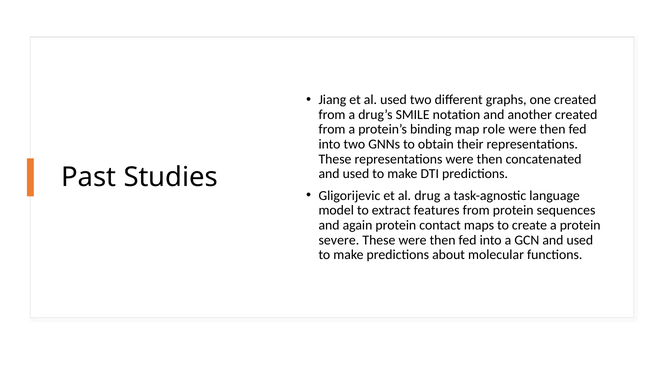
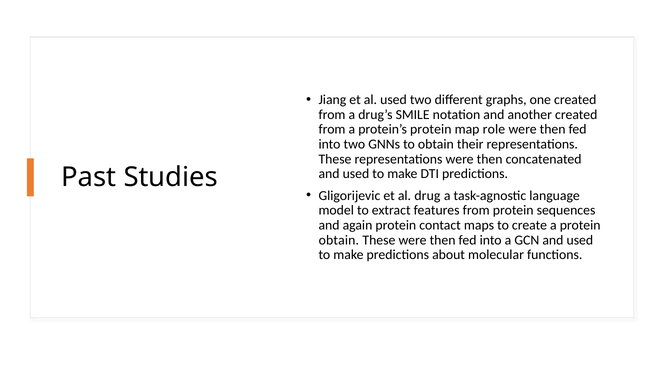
protein’s binding: binding -> protein
severe at (339, 240): severe -> obtain
